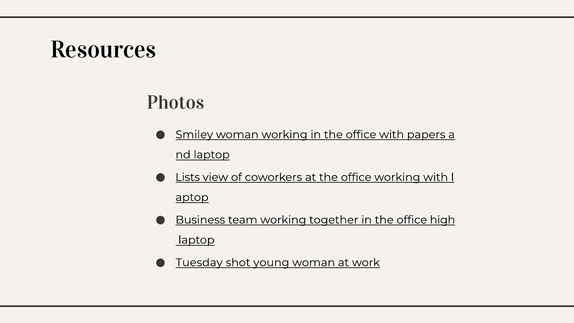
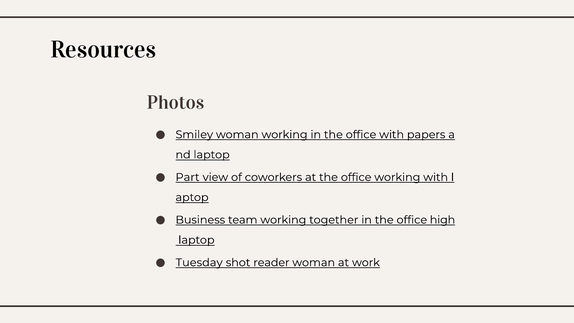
Lists: Lists -> Part
young: young -> reader
